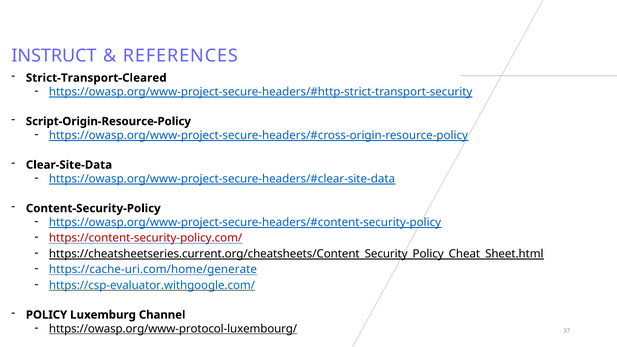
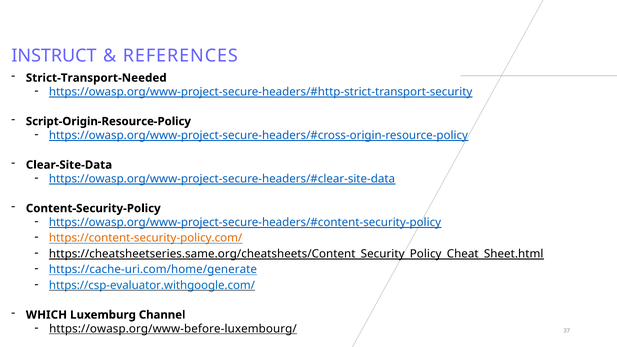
Strict-Transport-Cleared: Strict-Transport-Cleared -> Strict-Transport-Needed
https://content-security-policy.com/ colour: red -> orange
https://cheatsheetseries.current.org/cheatsheets/Content_Security_Policy_Cheat_Sheet.html: https://cheatsheetseries.current.org/cheatsheets/Content_Security_Policy_Cheat_Sheet.html -> https://cheatsheetseries.same.org/cheatsheets/Content_Security_Policy_Cheat_Sheet.html
POLICY: POLICY -> WHICH
https://owasp.org/www-protocol-luxembourg/: https://owasp.org/www-protocol-luxembourg/ -> https://owasp.org/www-before-luxembourg/
